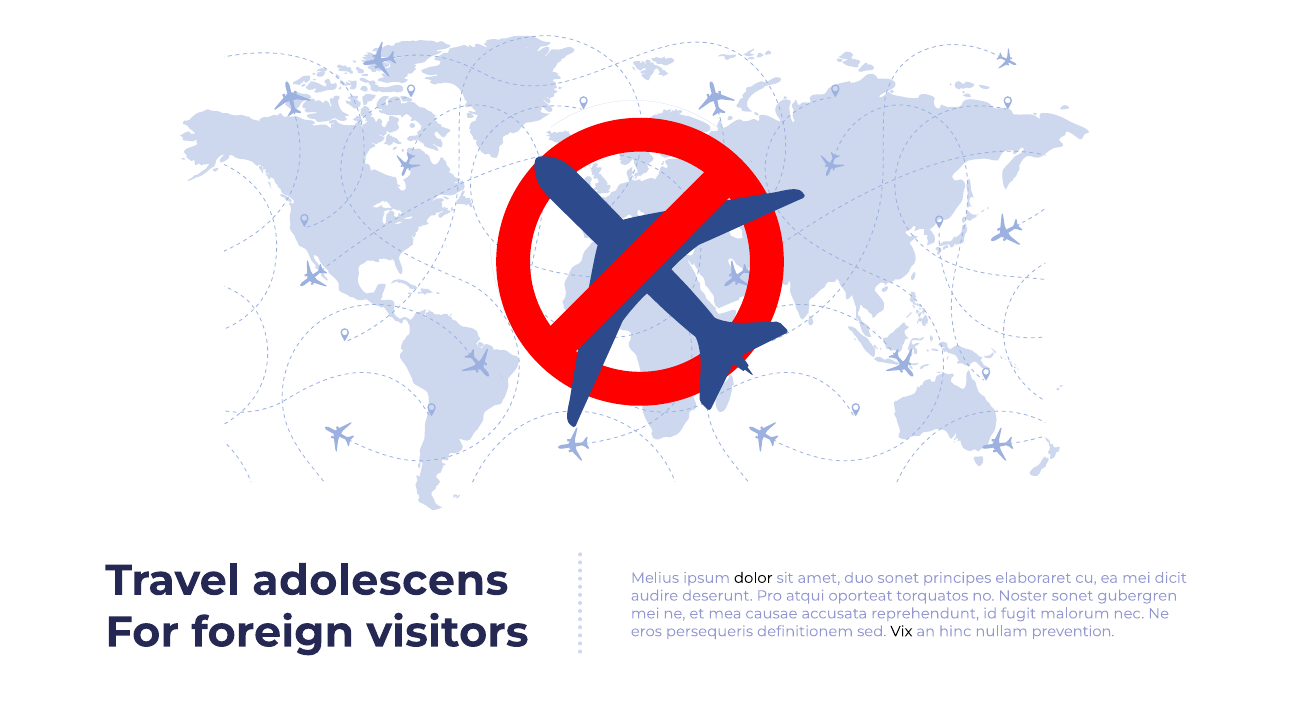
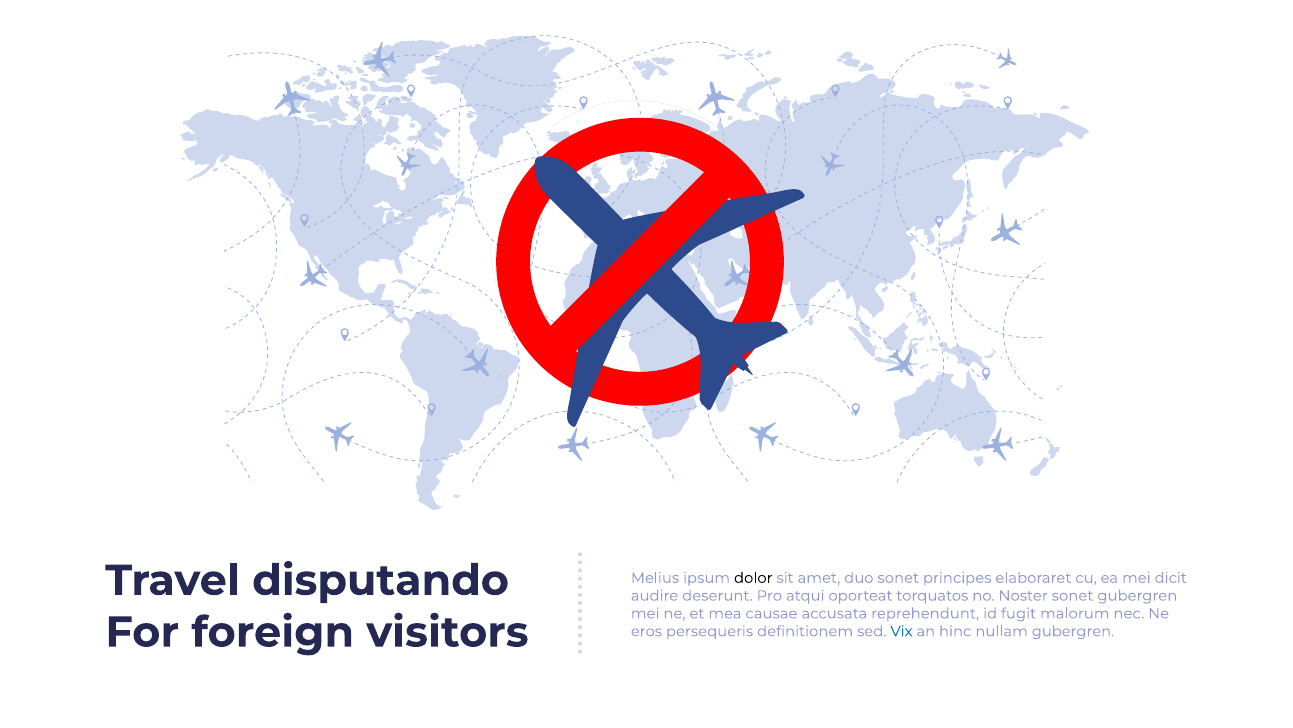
adolescens: adolescens -> disputando
Vix colour: black -> blue
nullam prevention: prevention -> gubergren
